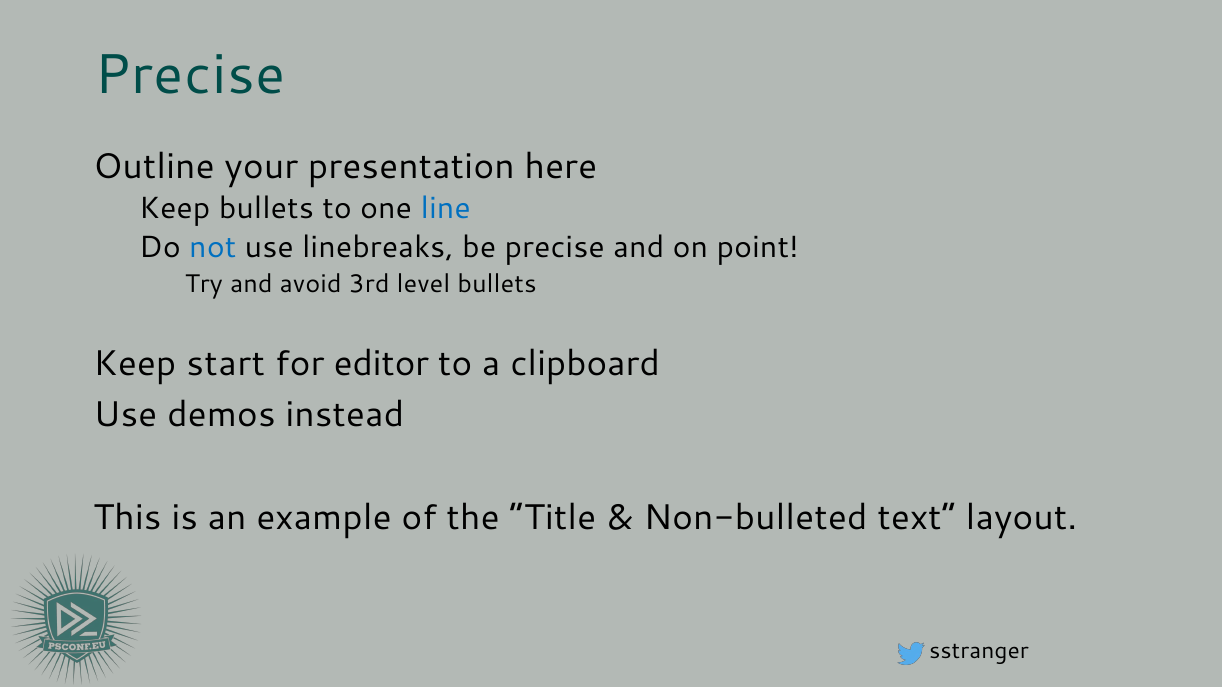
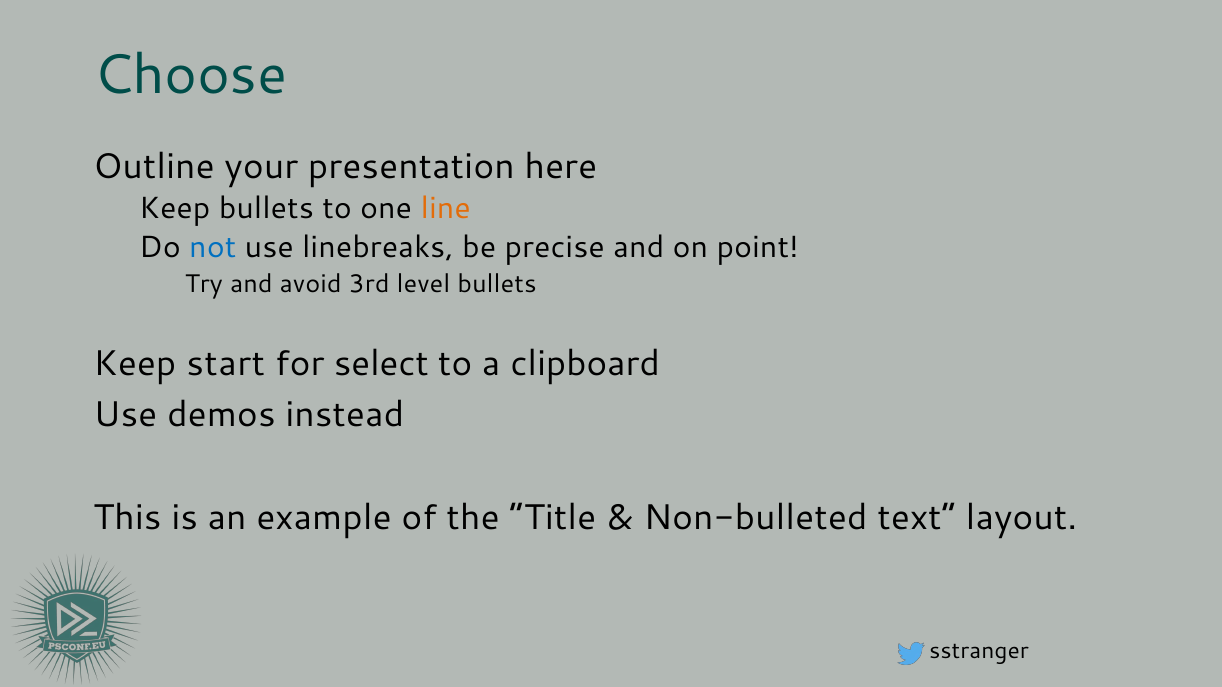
Precise at (190, 75): Precise -> Choose
line colour: blue -> orange
editor: editor -> select
